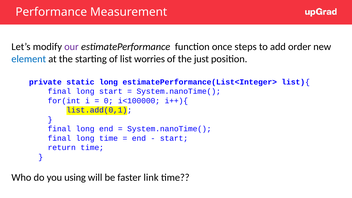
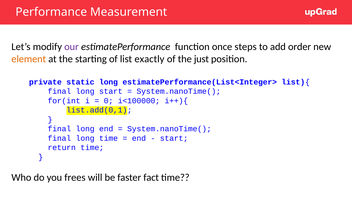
element colour: blue -> orange
worries: worries -> exactly
using: using -> frees
link: link -> fact
